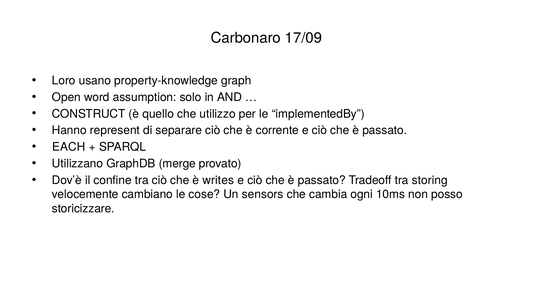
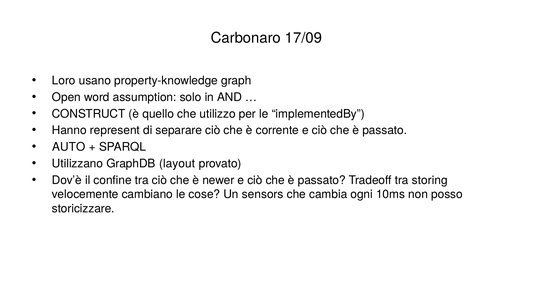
EACH: EACH -> AUTO
merge: merge -> layout
writes: writes -> newer
